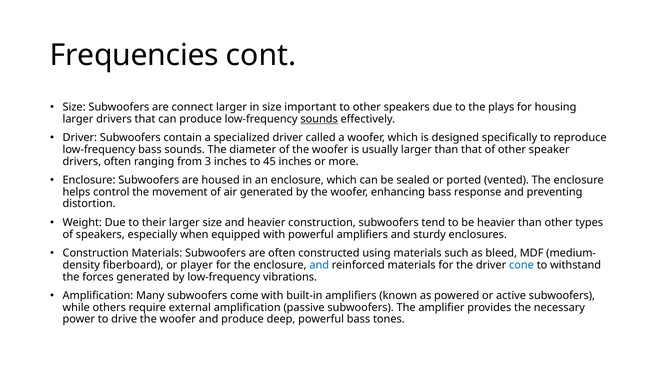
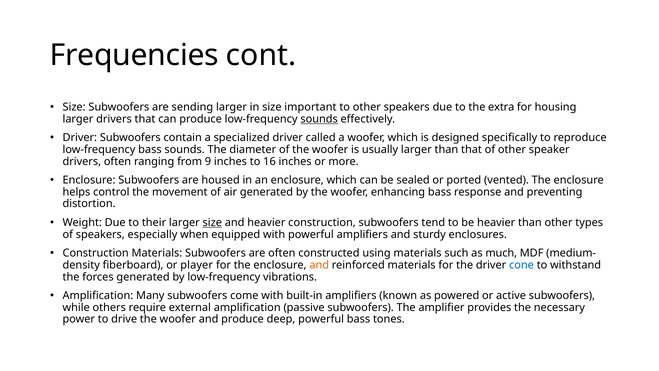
connect: connect -> sending
plays: plays -> extra
3: 3 -> 9
45: 45 -> 16
size at (212, 222) underline: none -> present
bleed: bleed -> much
and at (319, 265) colour: blue -> orange
